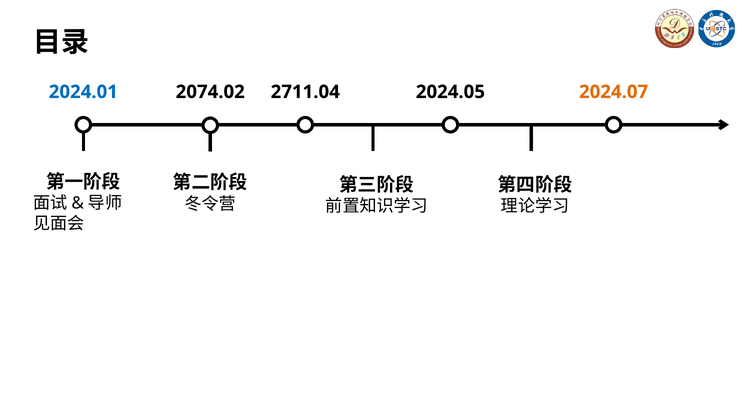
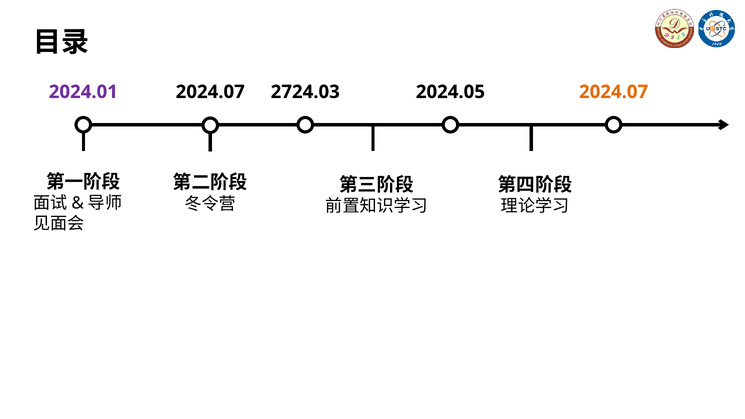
2024.01 colour: blue -> purple
2074.02 at (210, 92): 2074.02 -> 2024.07
2711.04: 2711.04 -> 2724.03
